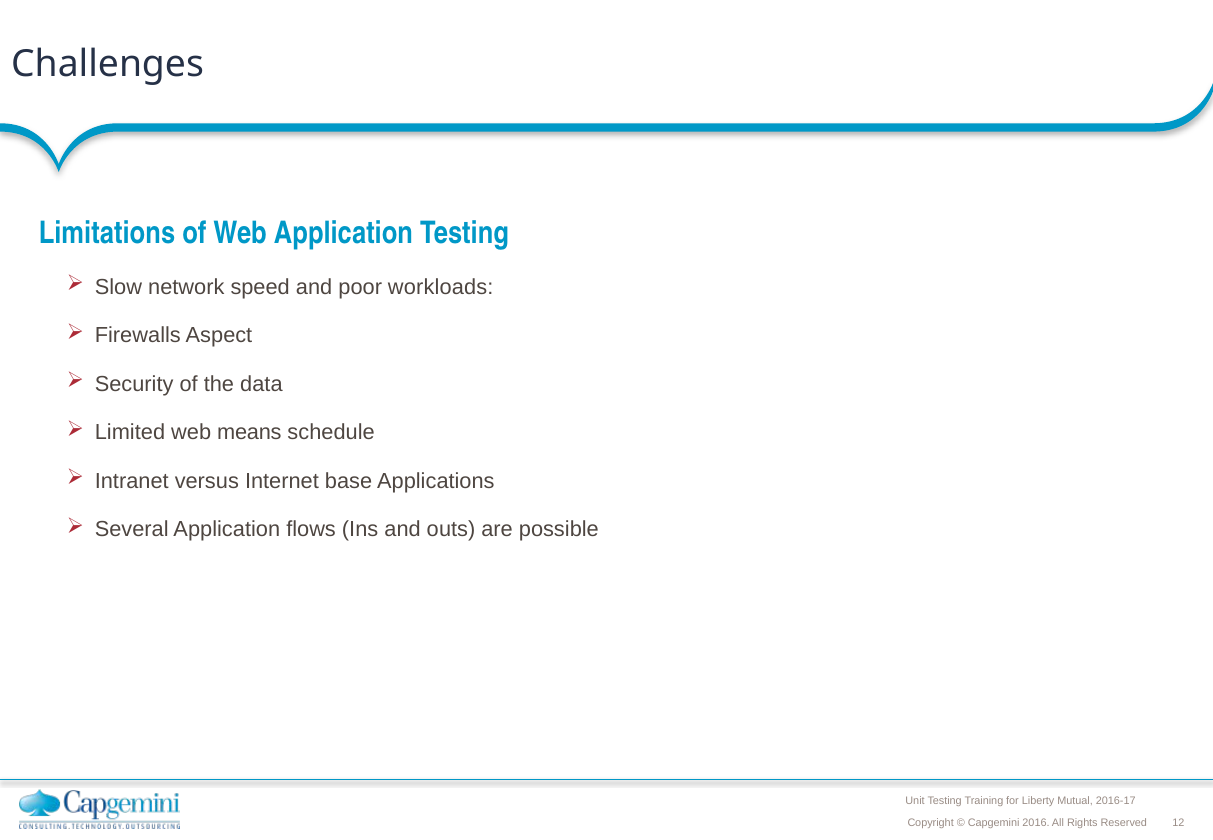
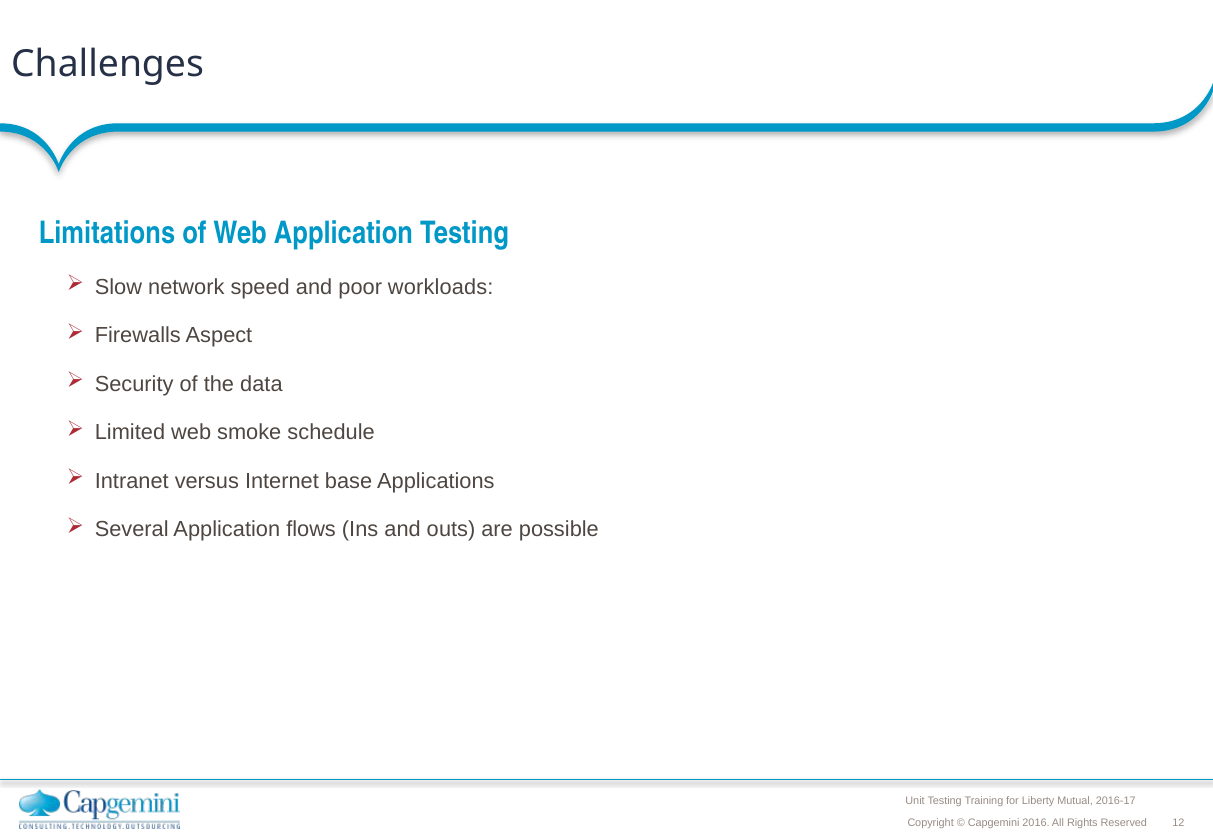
means: means -> smoke
